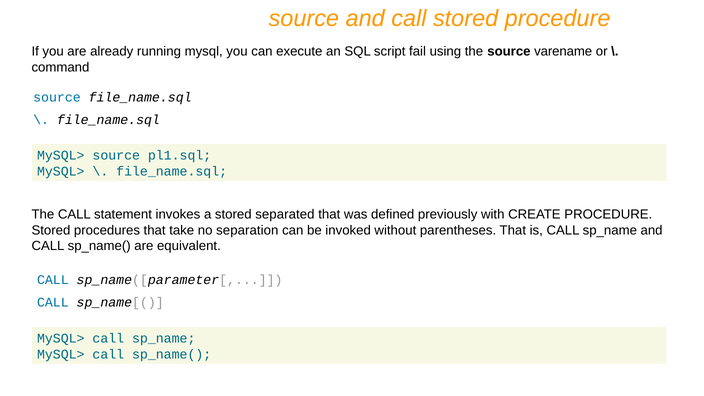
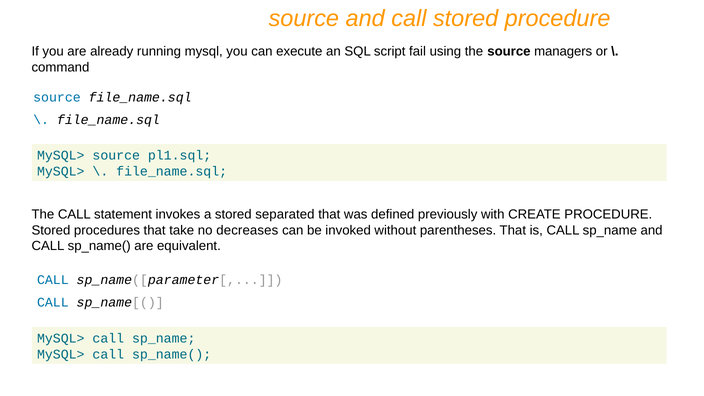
varename: varename -> managers
separation: separation -> decreases
